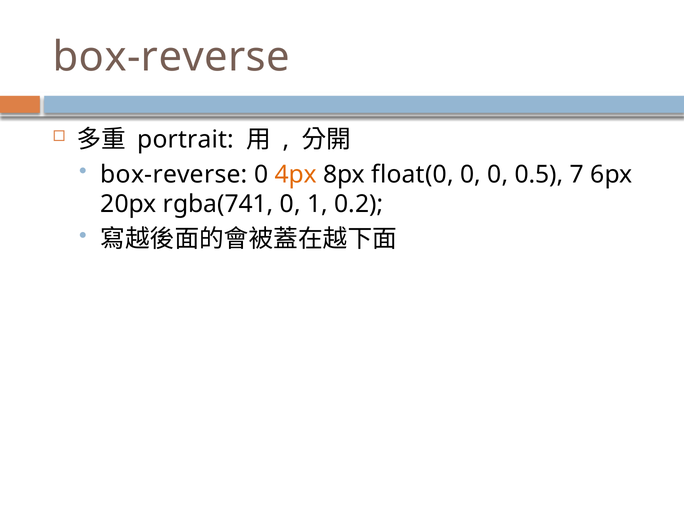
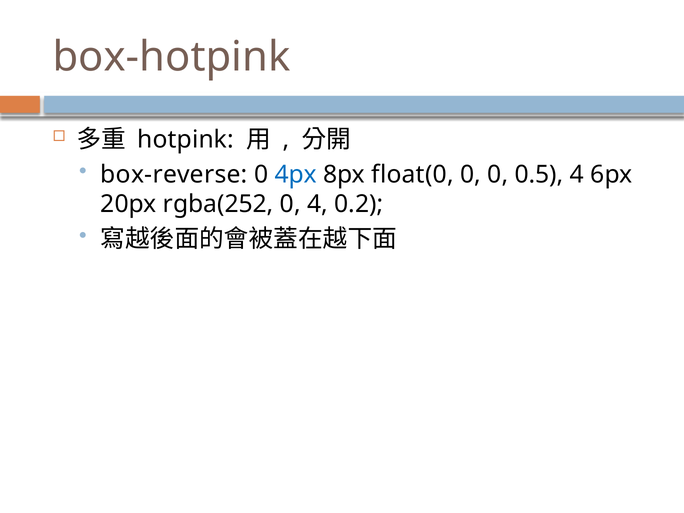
box-reverse at (171, 57): box-reverse -> box-hotpink
portrait: portrait -> hotpink
4px colour: orange -> blue
0.5 7: 7 -> 4
rgba(741: rgba(741 -> rgba(252
0 1: 1 -> 4
